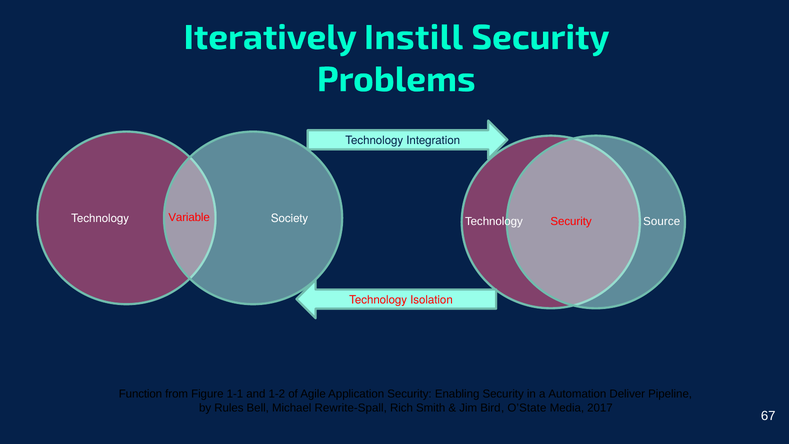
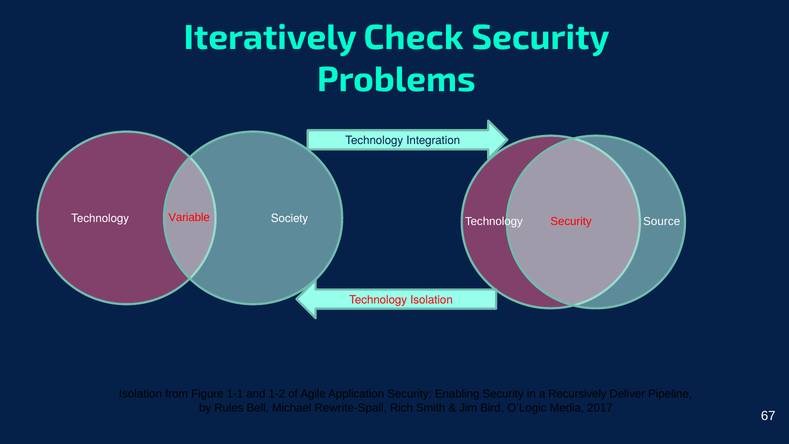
Instill: Instill -> Check
Function at (140, 394): Function -> Isolation
Automation: Automation -> Recursively
O’State: O’State -> O’Logic
